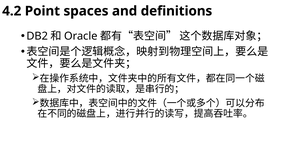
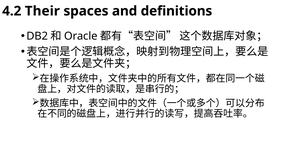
Point: Point -> Their
